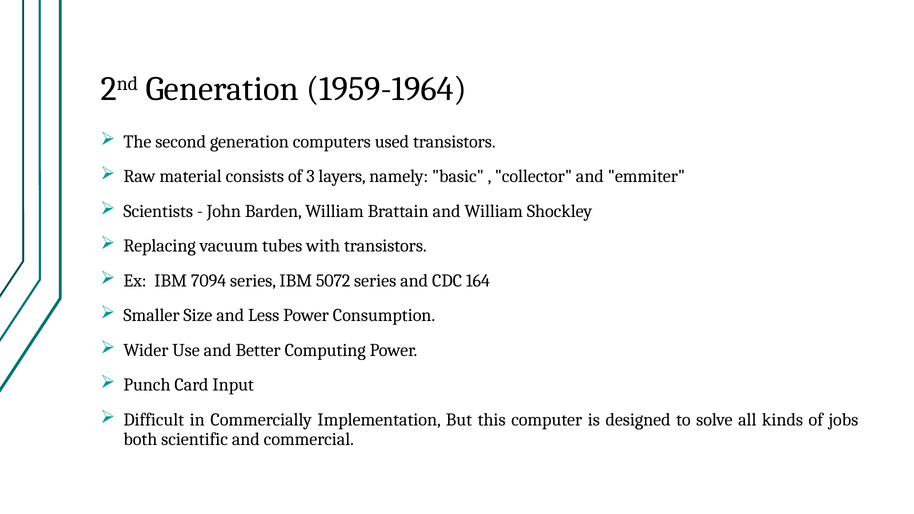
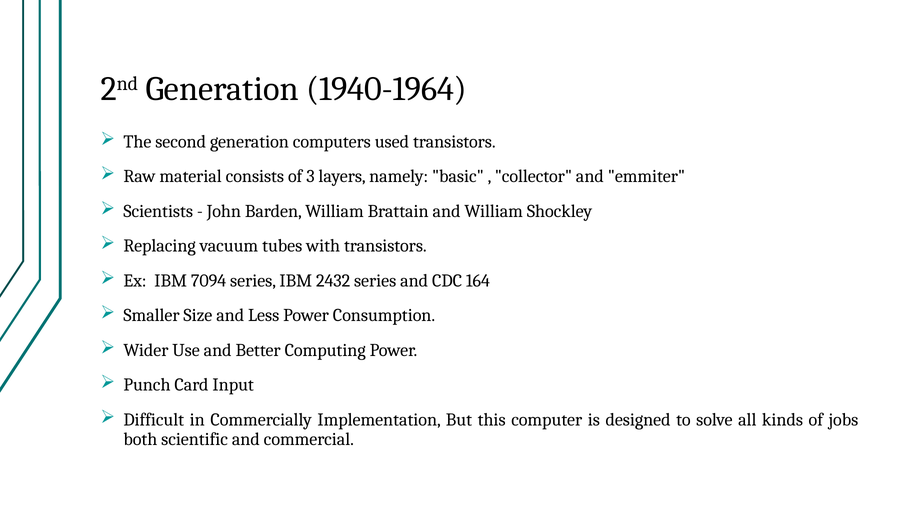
1959-1964: 1959-1964 -> 1940-1964
5072: 5072 -> 2432
